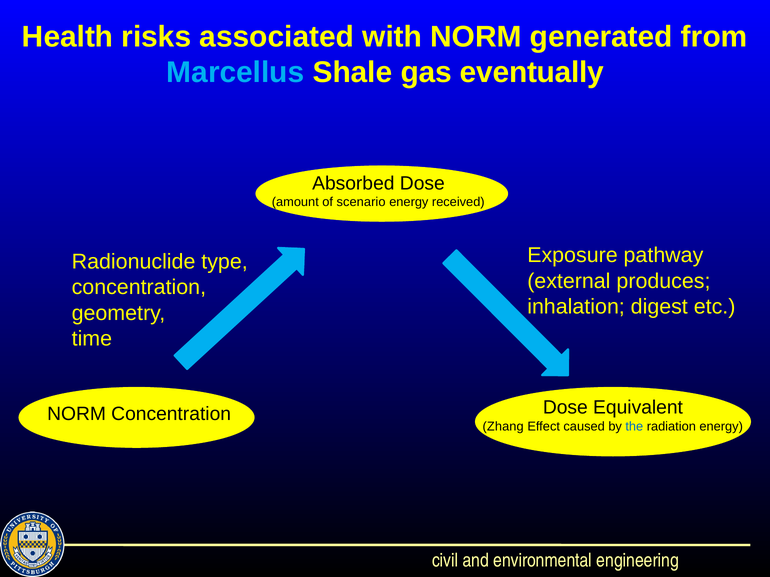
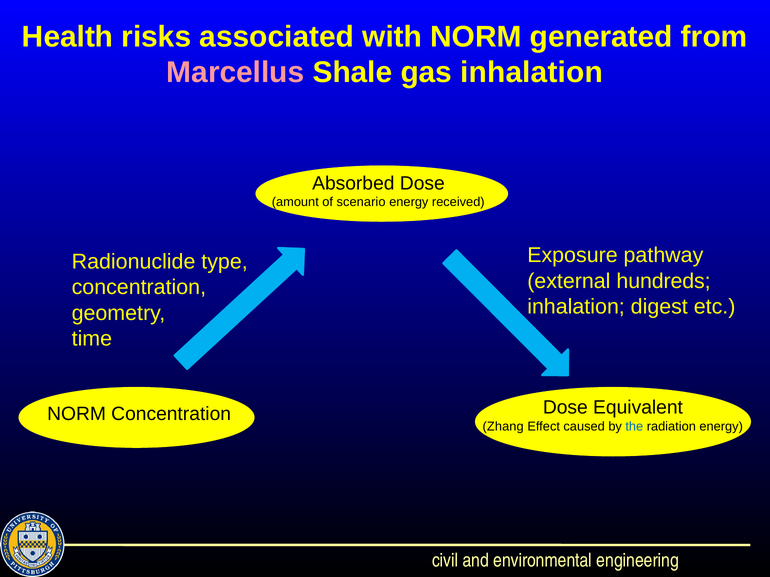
Marcellus colour: light blue -> pink
gas eventually: eventually -> inhalation
produces: produces -> hundreds
